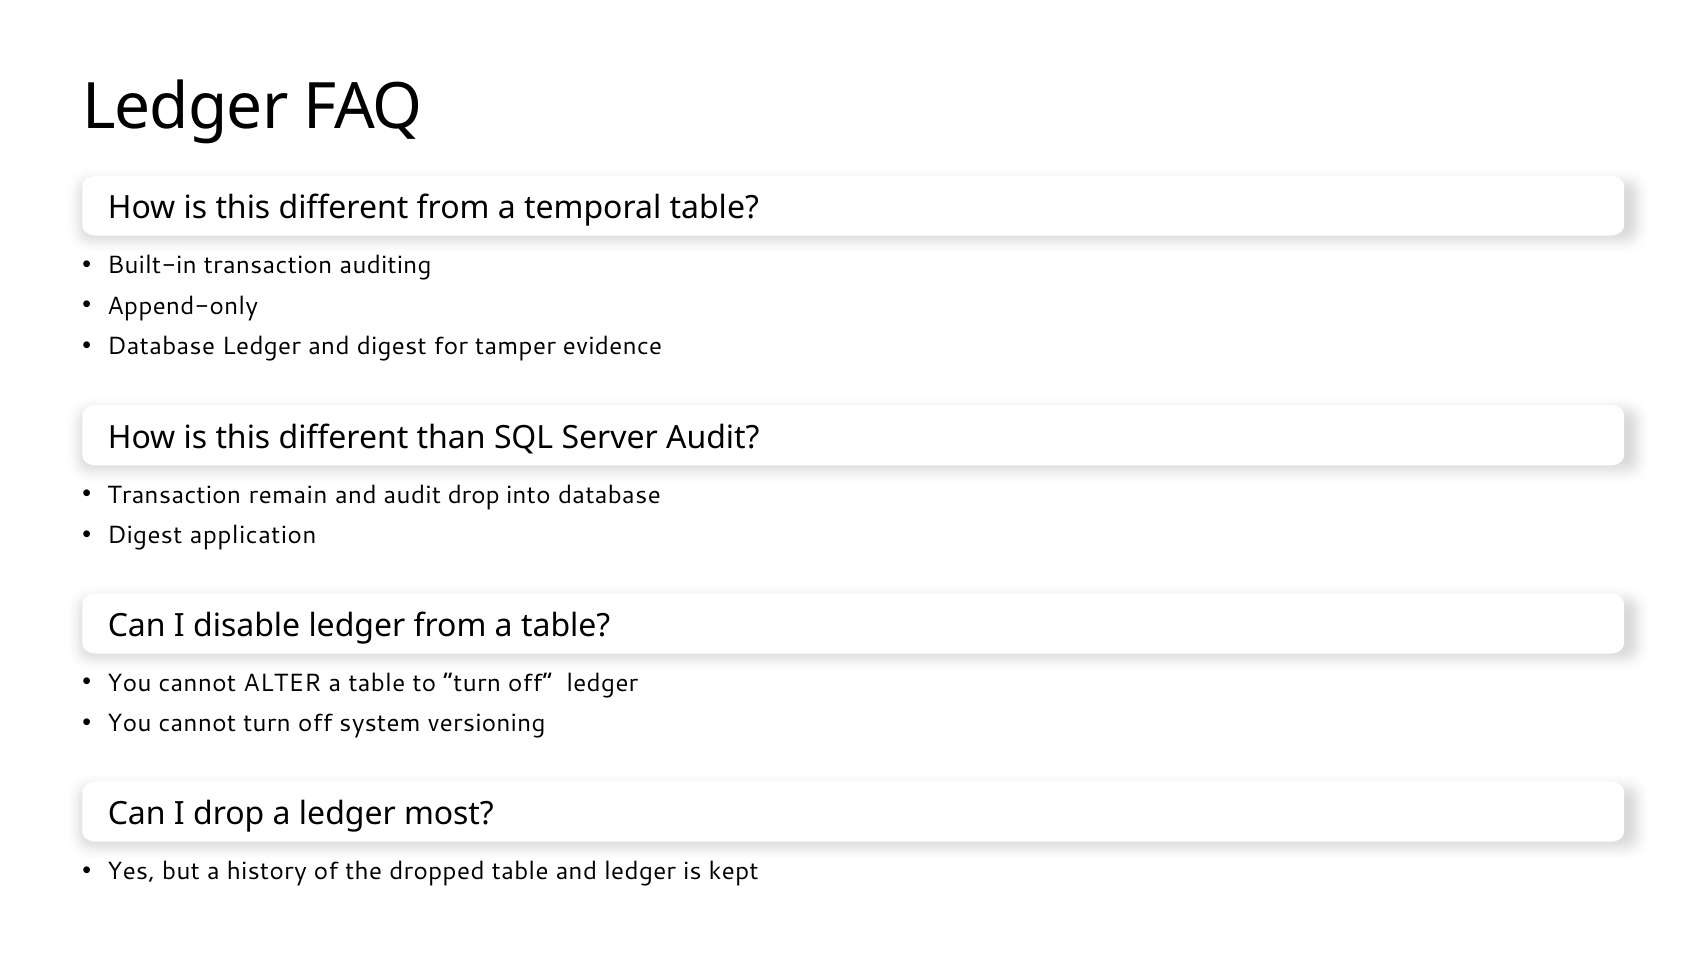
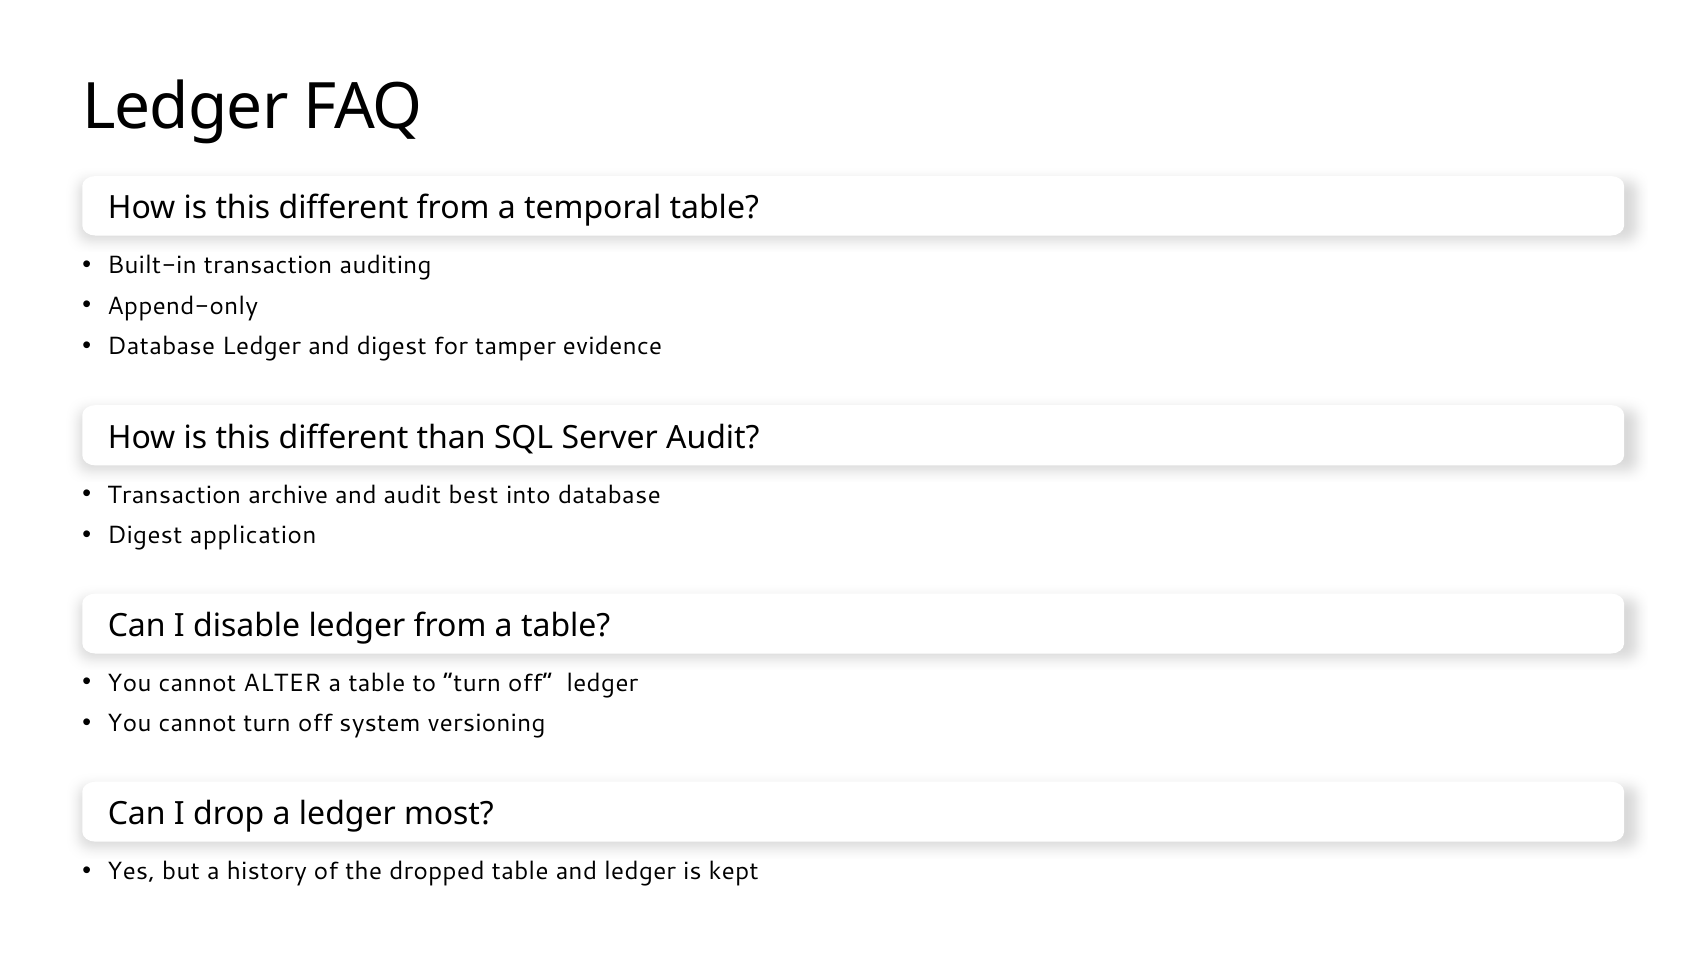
remain: remain -> archive
audit drop: drop -> best
